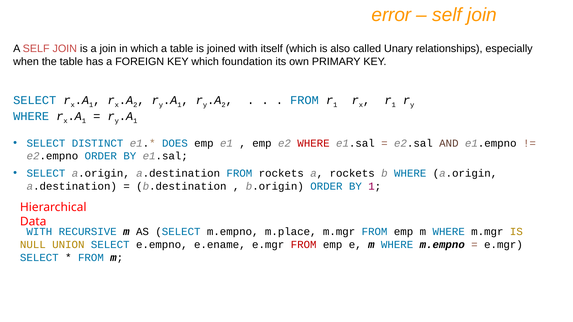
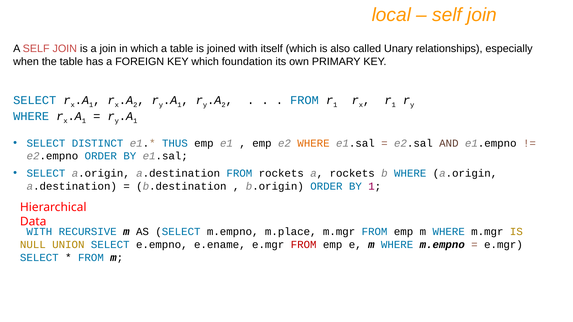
error: error -> local
DOES: DOES -> THUS
WHERE at (314, 143) colour: red -> orange
